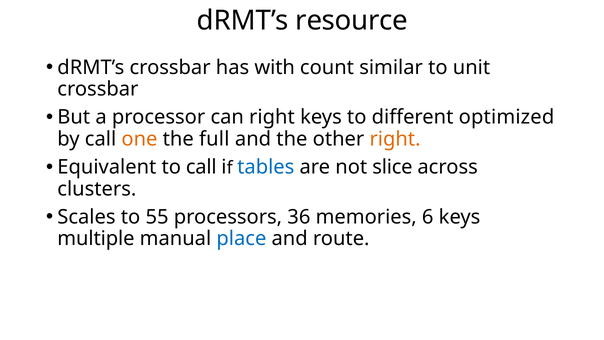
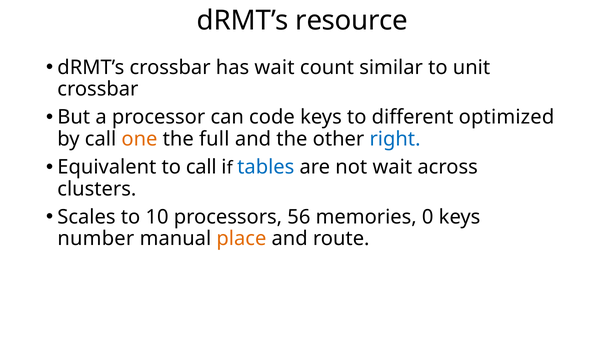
has with: with -> wait
can right: right -> code
right at (395, 139) colour: orange -> blue
not slice: slice -> wait
55: 55 -> 10
36: 36 -> 56
6: 6 -> 0
multiple: multiple -> number
place colour: blue -> orange
